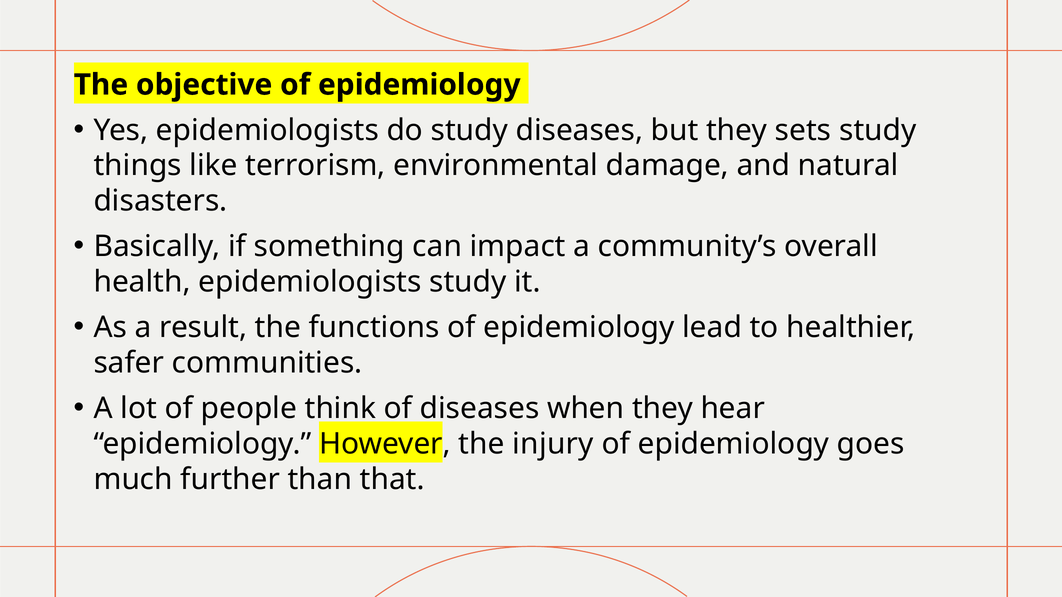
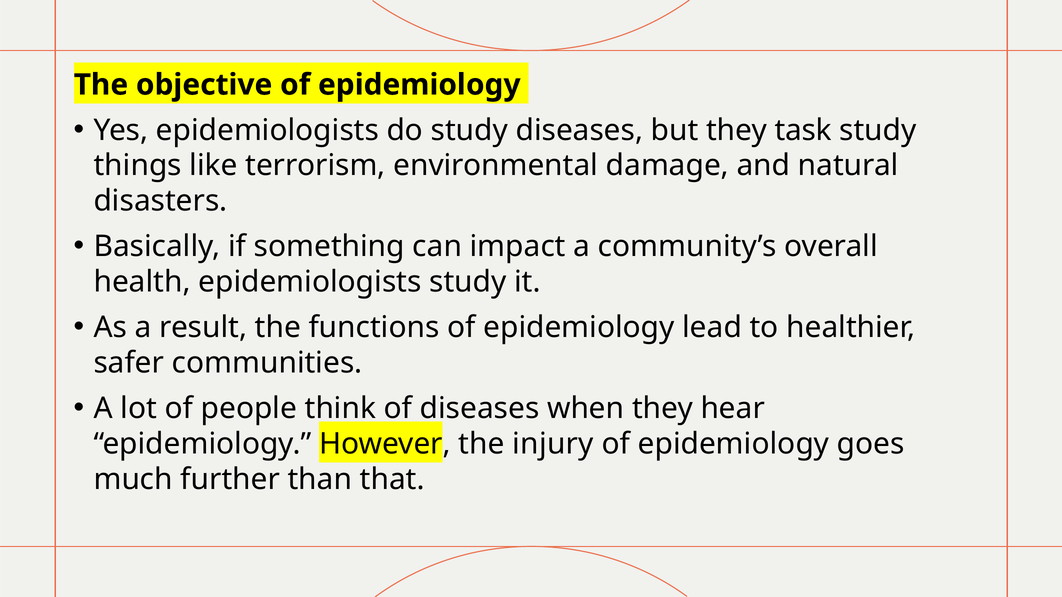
sets: sets -> task
